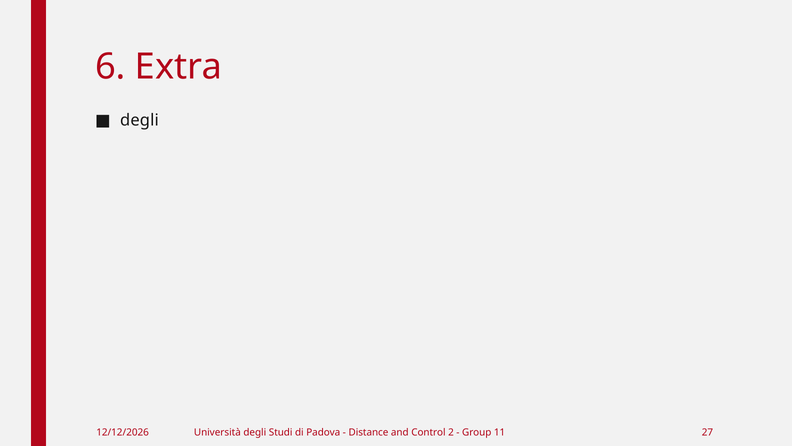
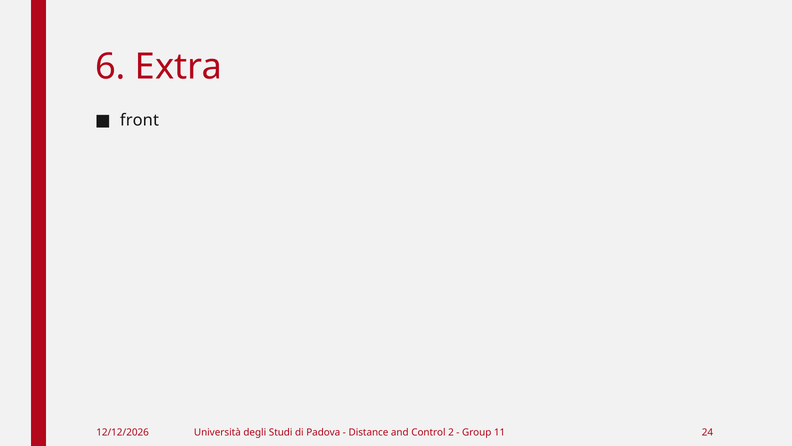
degli at (139, 120): degli -> front
27: 27 -> 24
